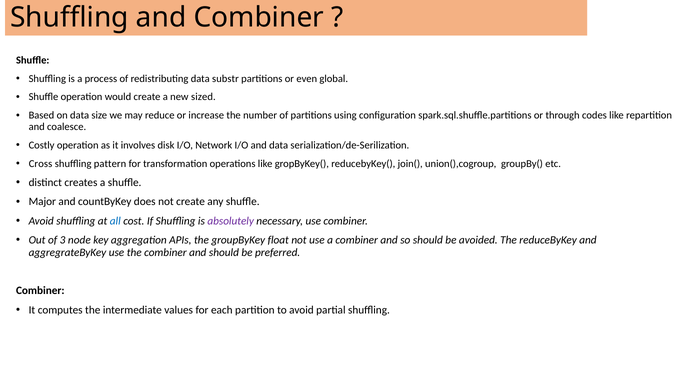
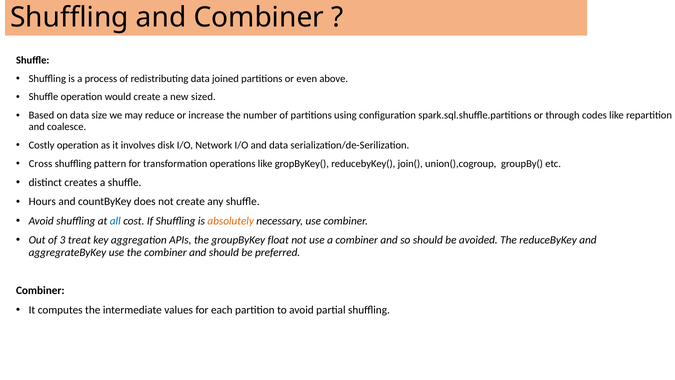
substr: substr -> joined
global: global -> above
Major: Major -> Hours
absolutely colour: purple -> orange
node: node -> treat
